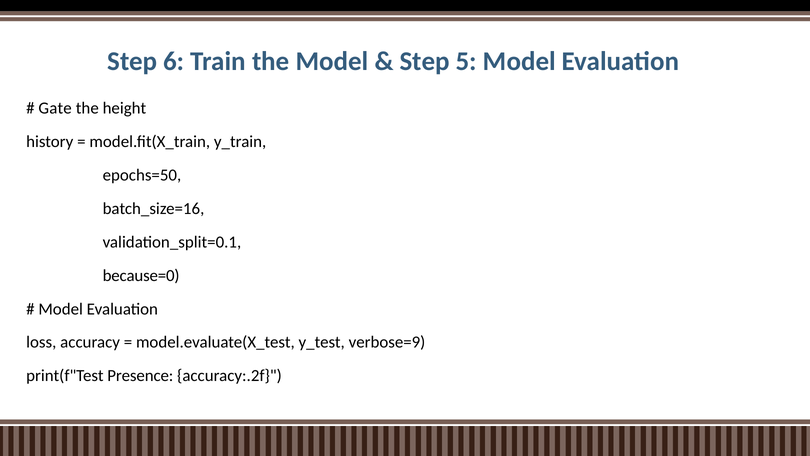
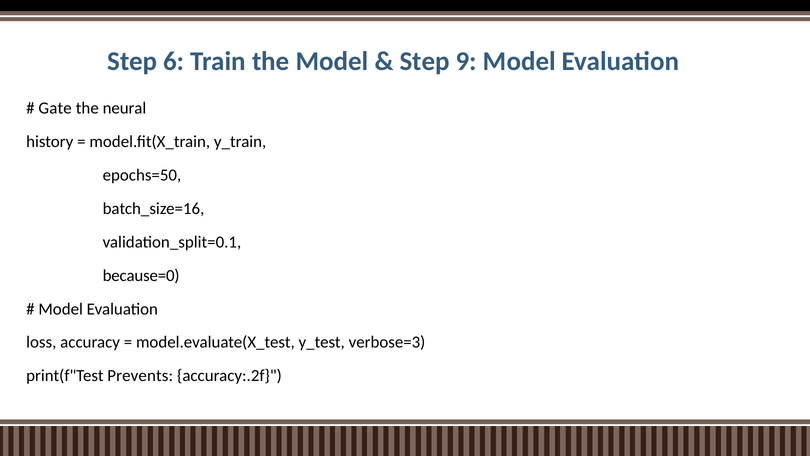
5: 5 -> 9
height: height -> neural
verbose=9: verbose=9 -> verbose=3
Presence: Presence -> Prevents
